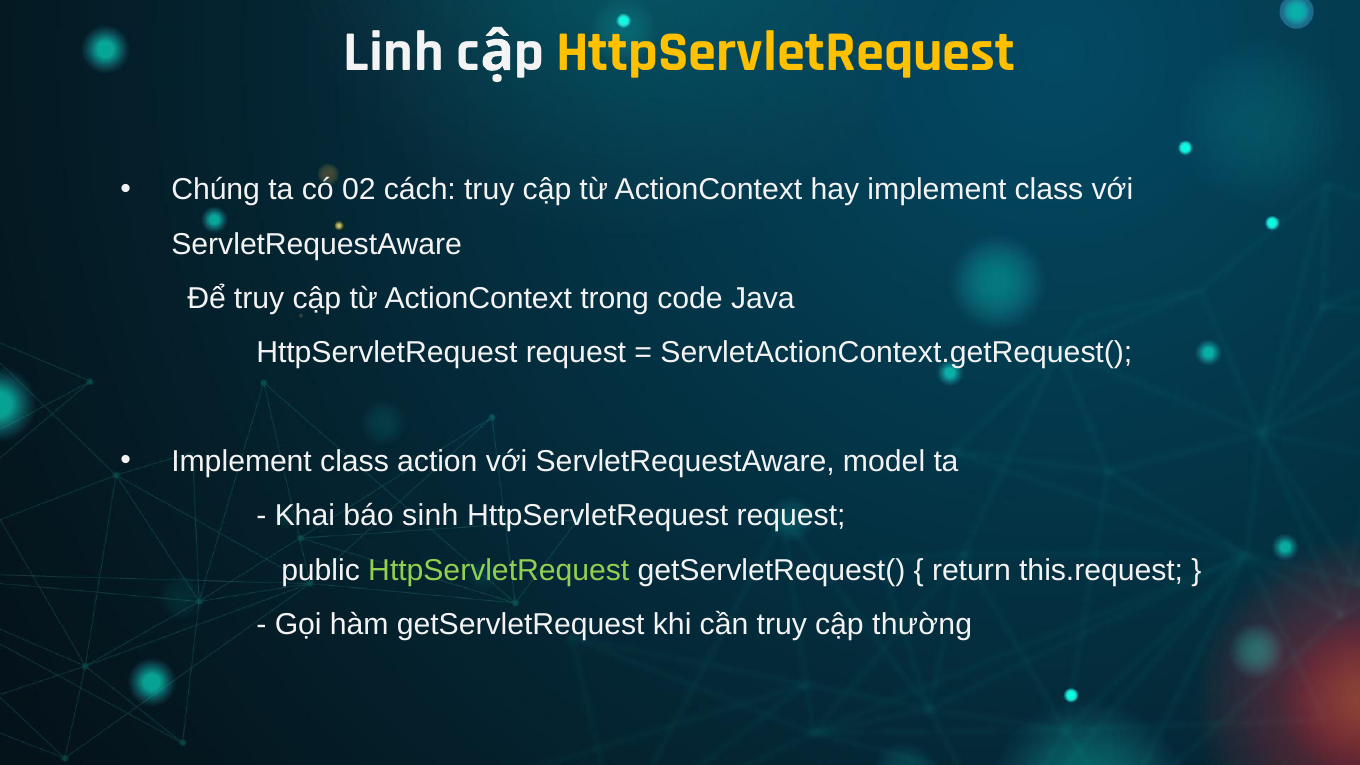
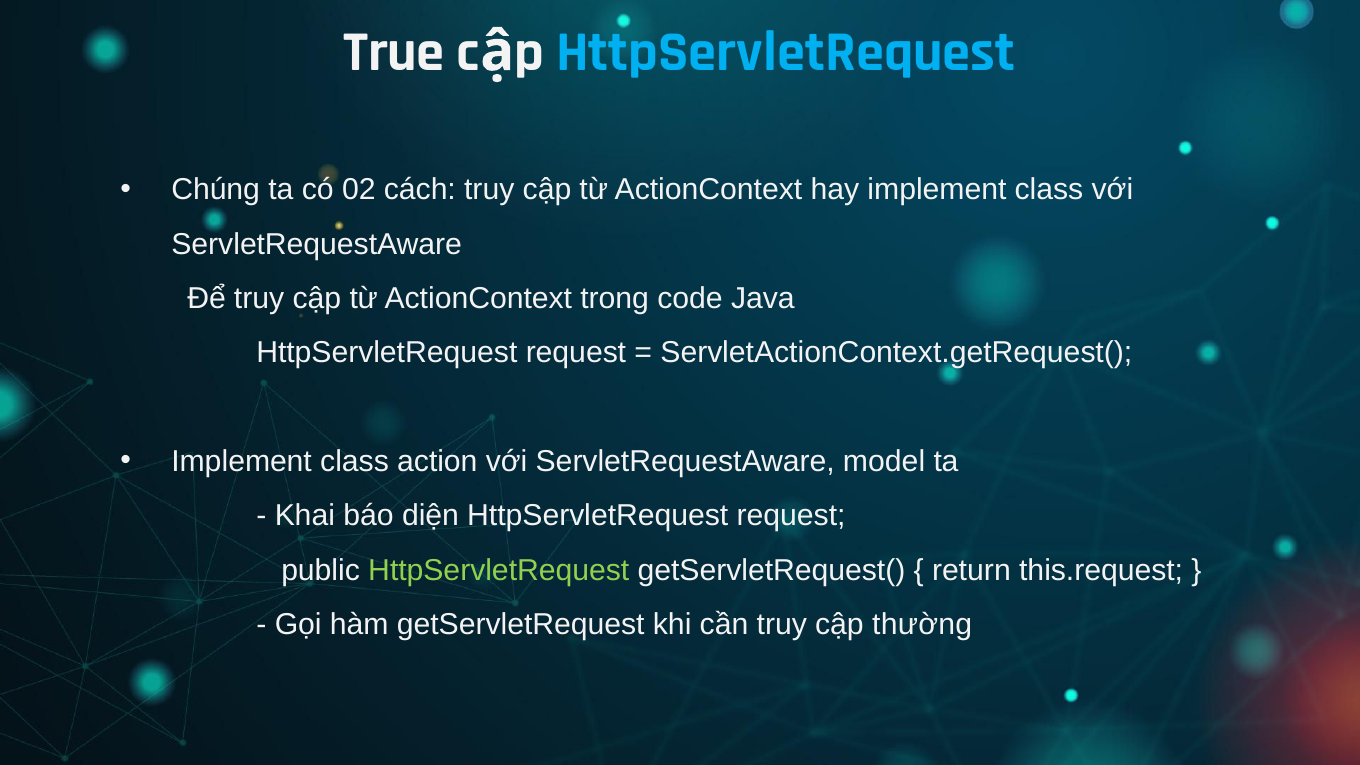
Linh: Linh -> True
HttpServletRequest at (786, 52) colour: yellow -> light blue
sinh: sinh -> diện
